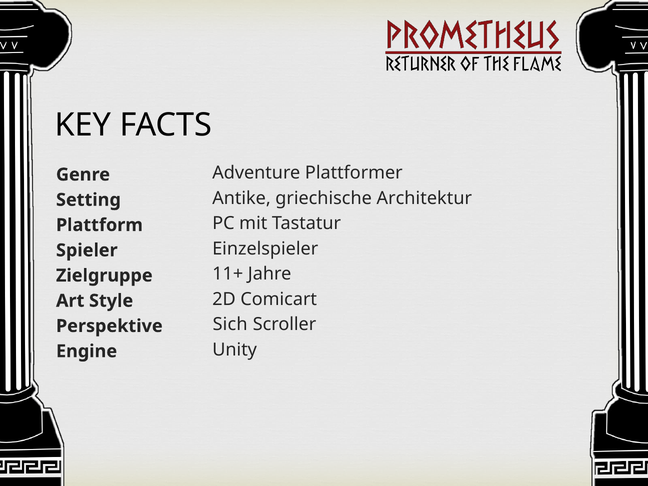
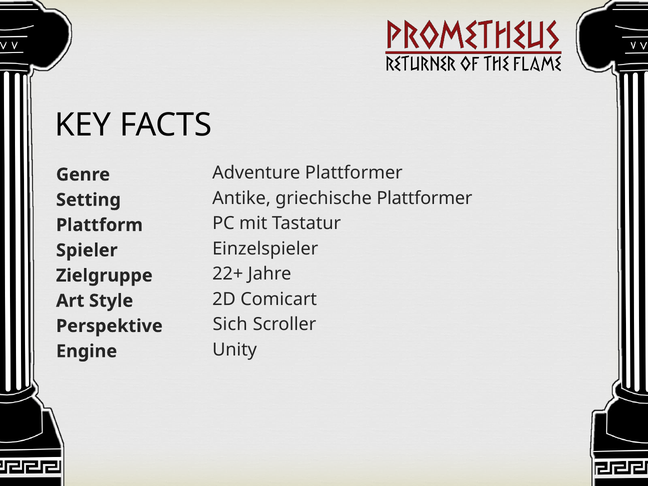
griechische Architektur: Architektur -> Plattformer
11+: 11+ -> 22+
